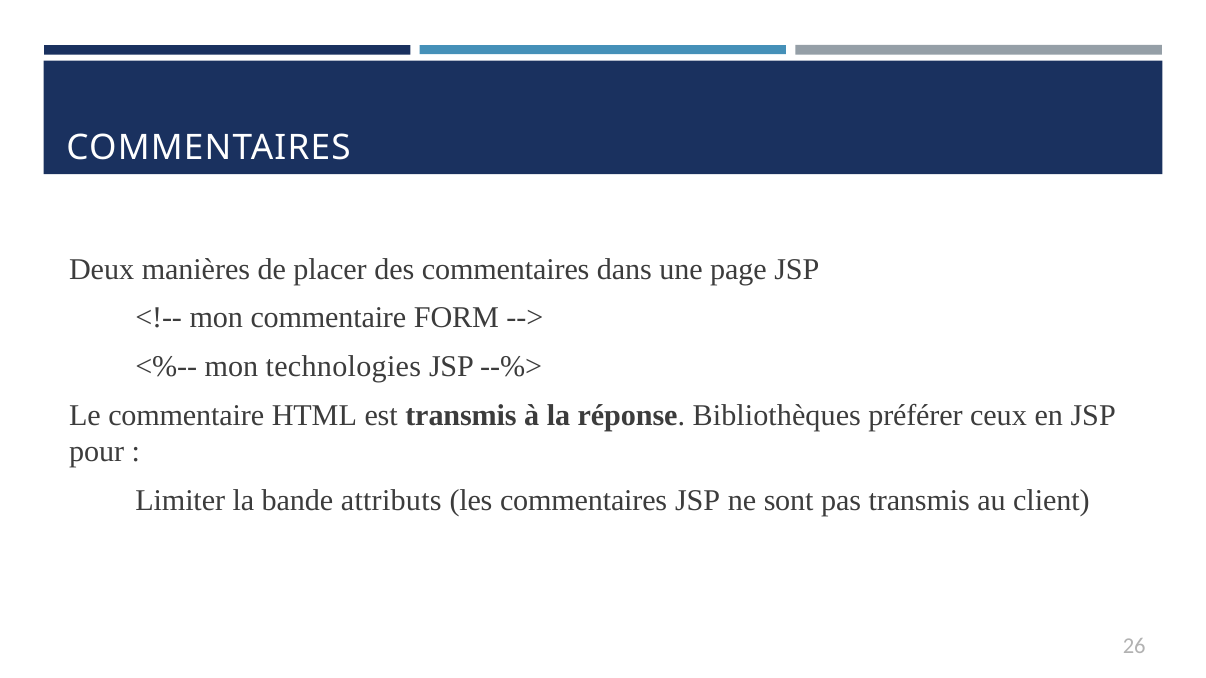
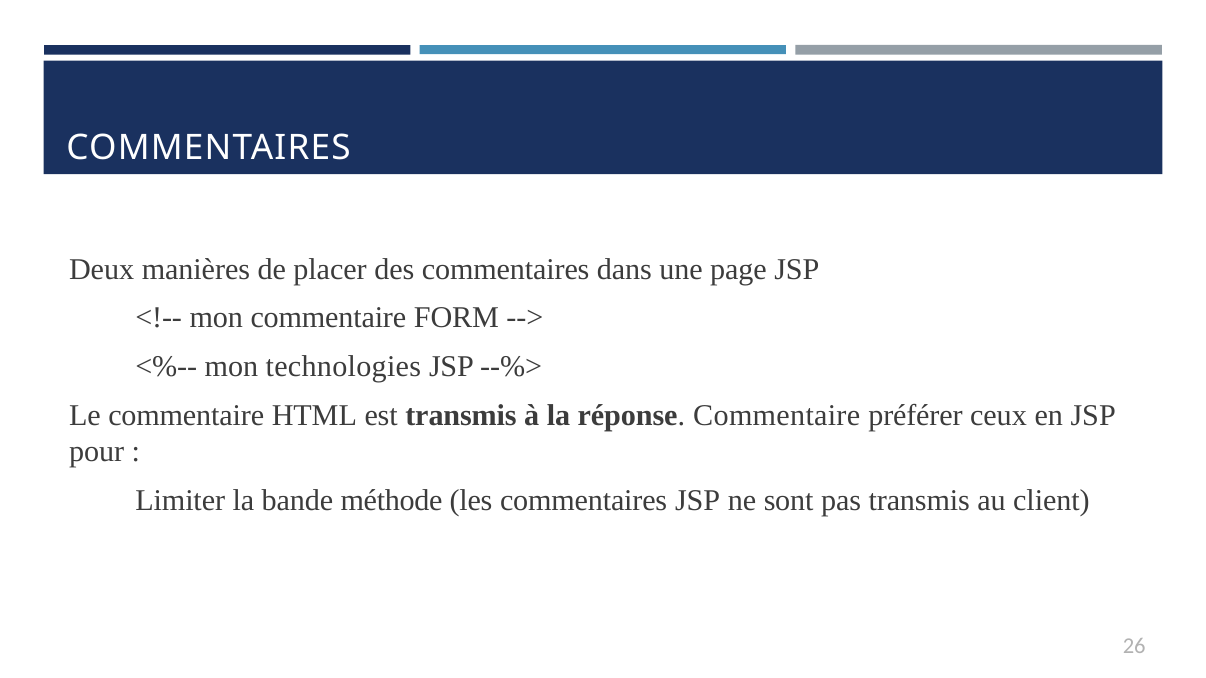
réponse Bibliothèques: Bibliothèques -> Commentaire
attributs: attributs -> méthode
